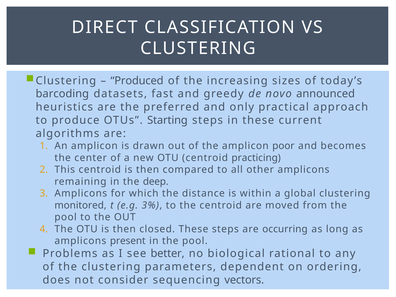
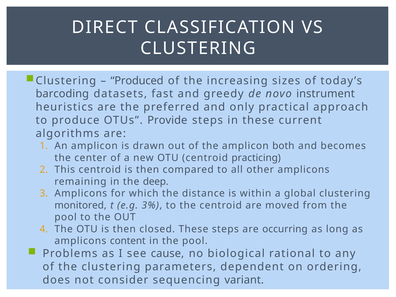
announced: announced -> instrument
Starting: Starting -> Provide
poor: poor -> both
present: present -> content
better: better -> cause
vectors: vectors -> variant
